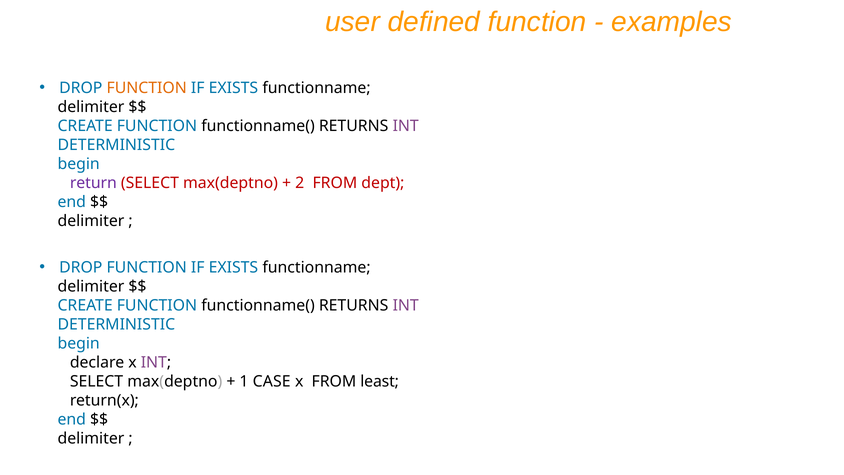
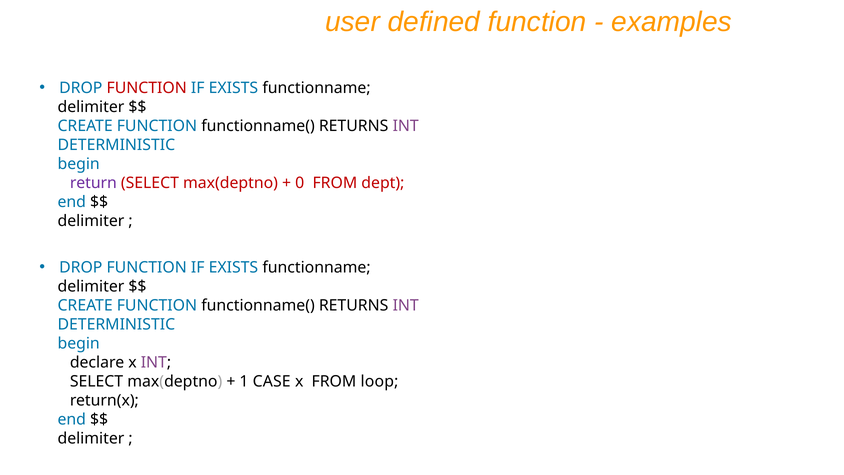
FUNCTION at (147, 88) colour: orange -> red
2: 2 -> 0
least: least -> loop
